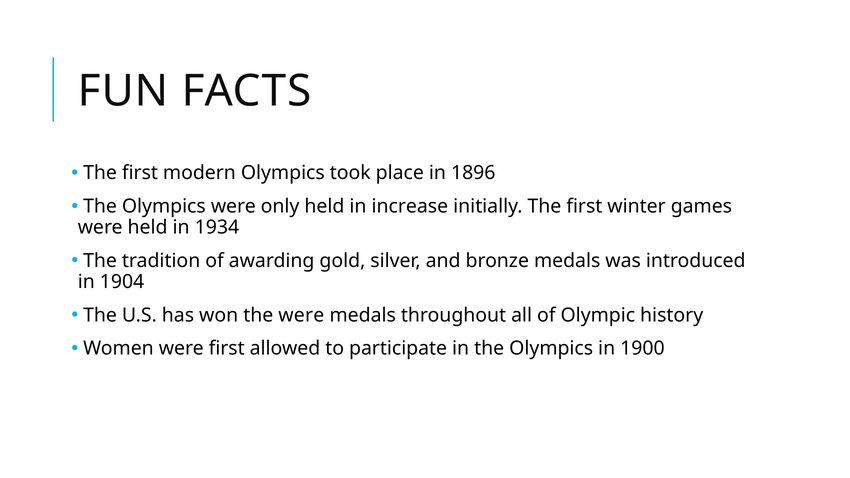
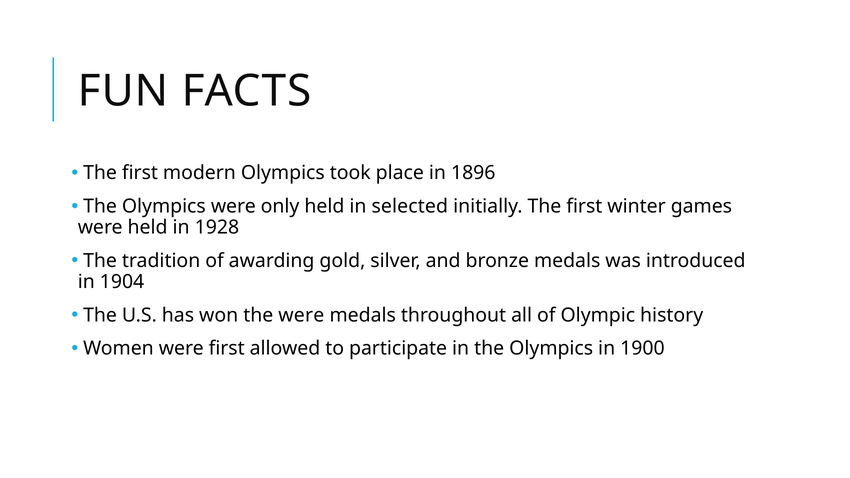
increase: increase -> selected
1934: 1934 -> 1928
